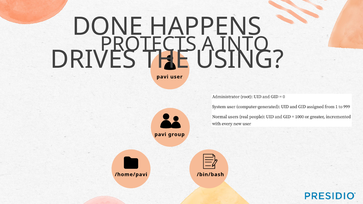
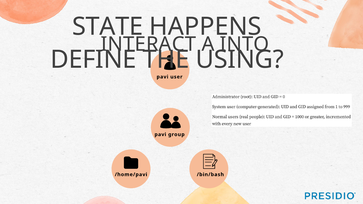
DONE: DONE -> STATE
PROTECTS: PROTECTS -> INTERACT
DRIVES: DRIVES -> DEFINE
